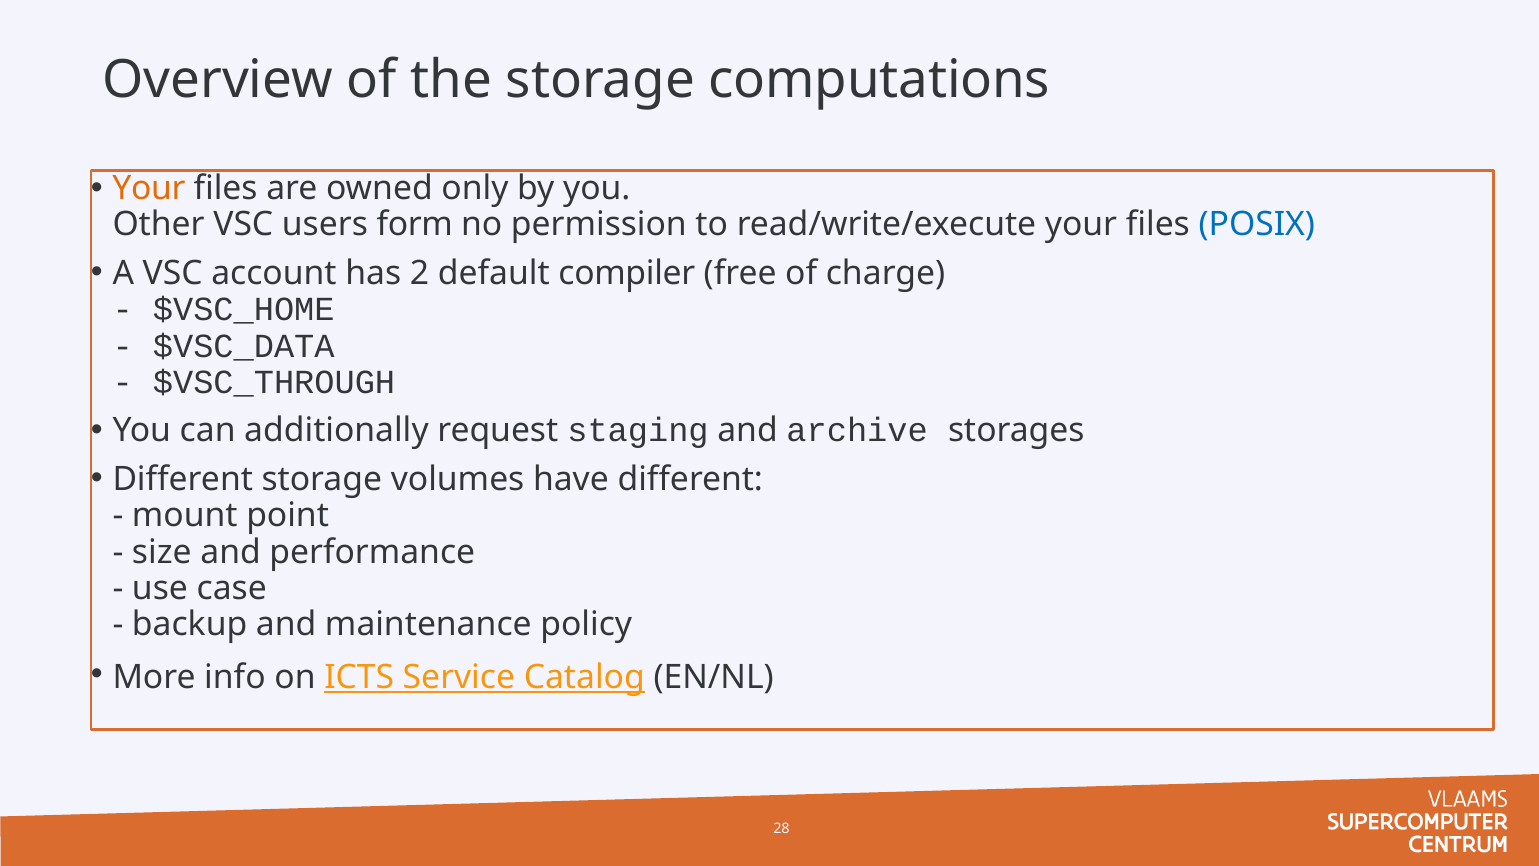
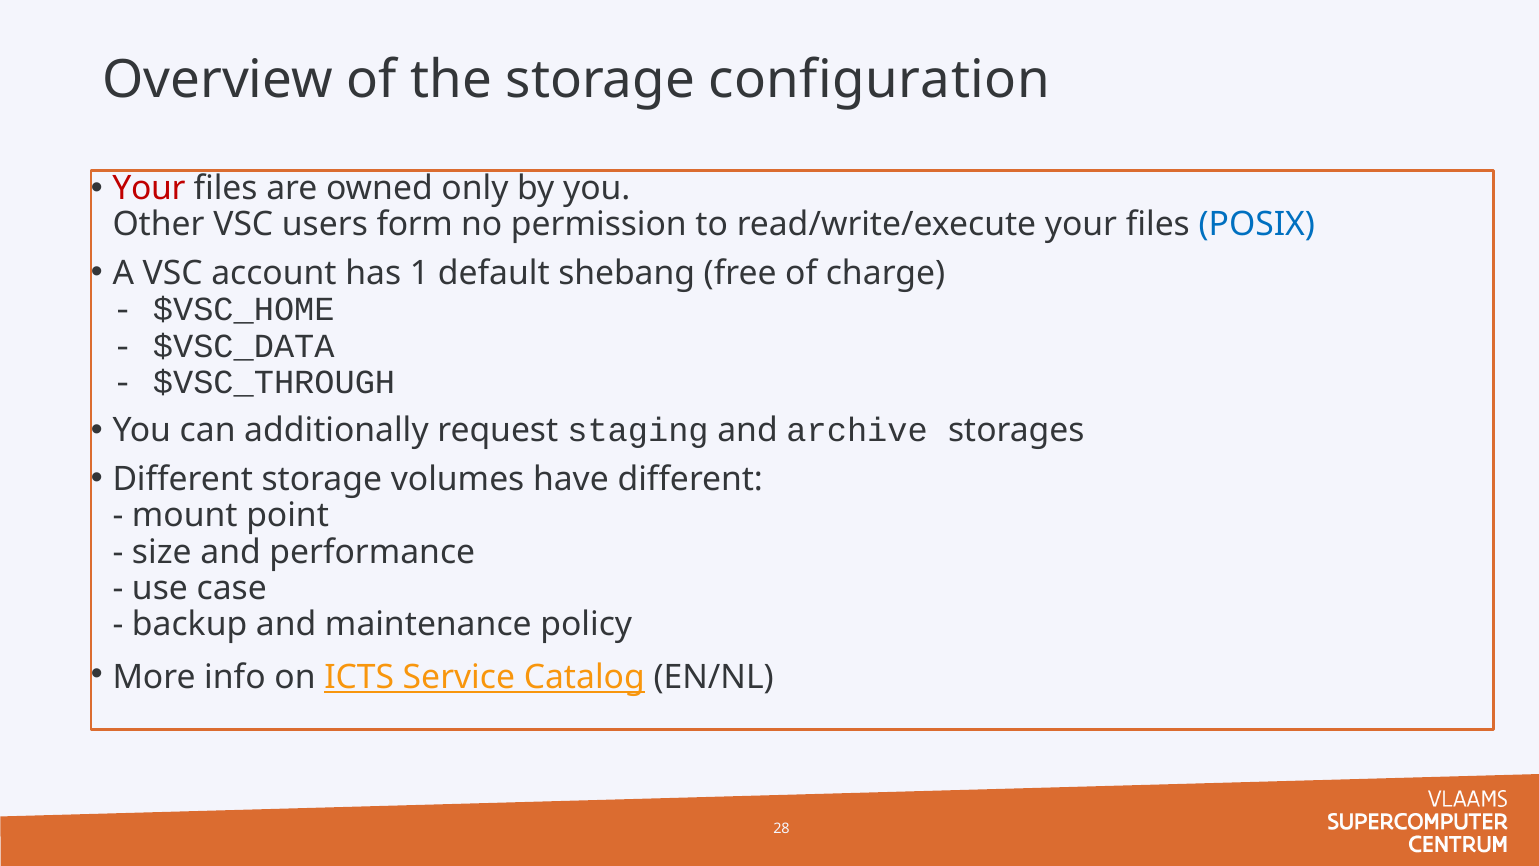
computations: computations -> configuration
Your at (149, 188) colour: orange -> red
2: 2 -> 1
compiler: compiler -> shebang
